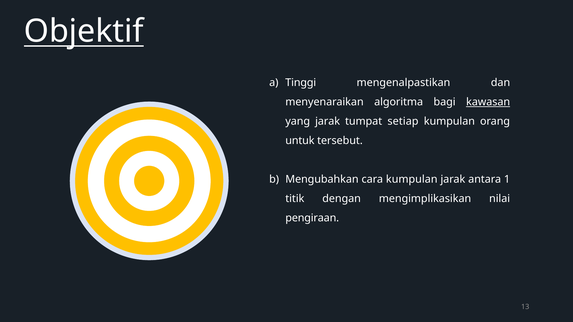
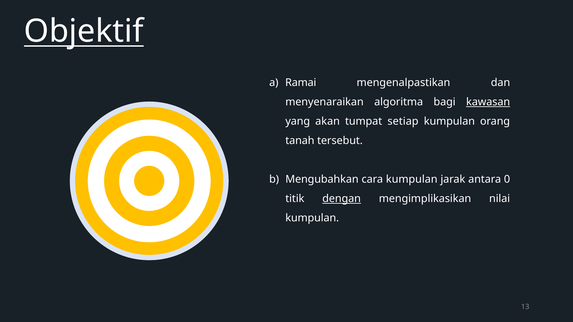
Tinggi: Tinggi -> Ramai
yang jarak: jarak -> akan
untuk: untuk -> tanah
1: 1 -> 0
dengan underline: none -> present
pengiraan at (312, 218): pengiraan -> kumpulan
